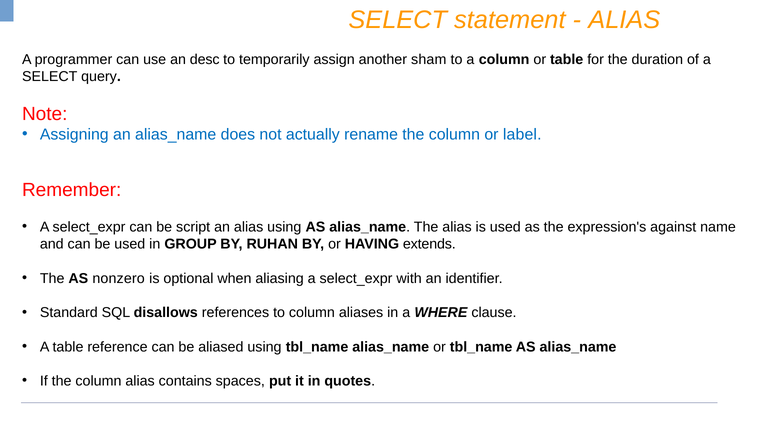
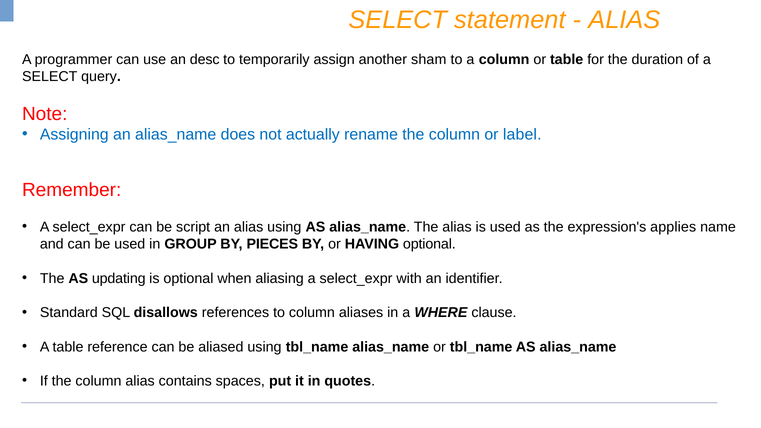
against: against -> applies
RUHAN: RUHAN -> PIECES
HAVING extends: extends -> optional
nonzero: nonzero -> updating
